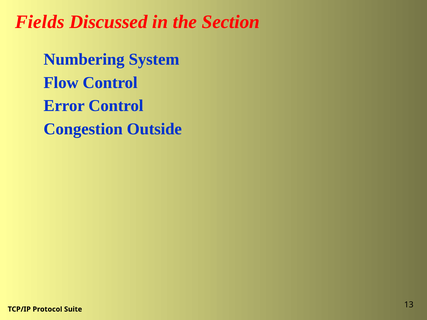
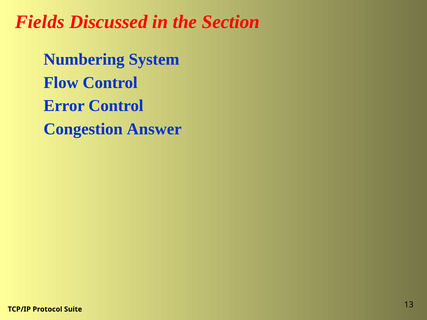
Outside: Outside -> Answer
